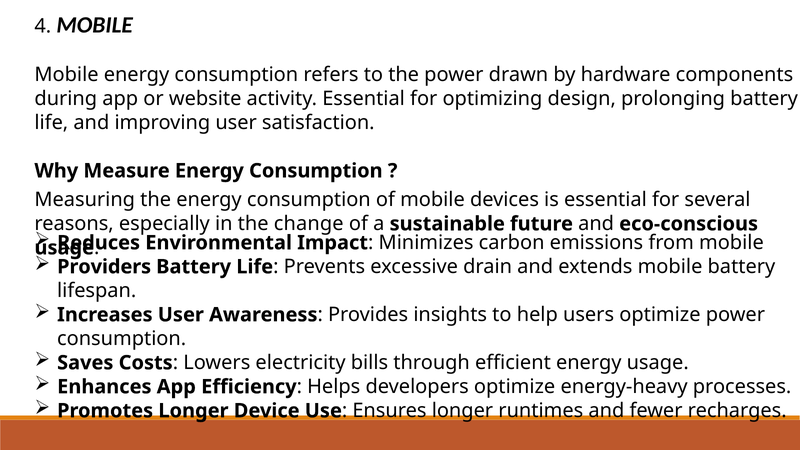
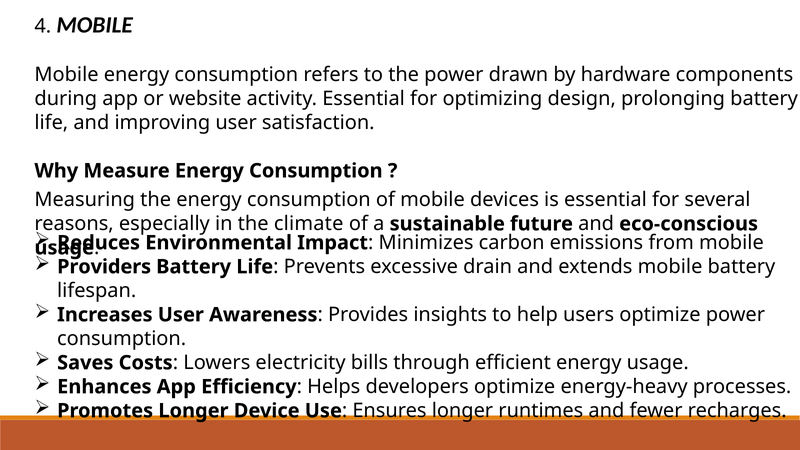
change: change -> climate
